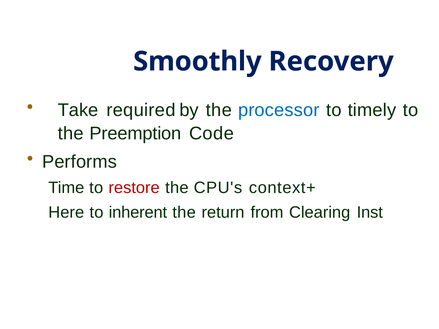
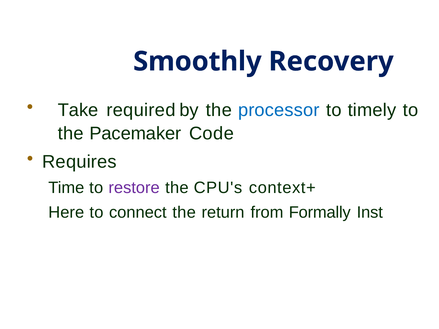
Preemption: Preemption -> Pacemaker
Performs: Performs -> Requires
restore colour: red -> purple
inherent: inherent -> connect
Clearing: Clearing -> Formally
